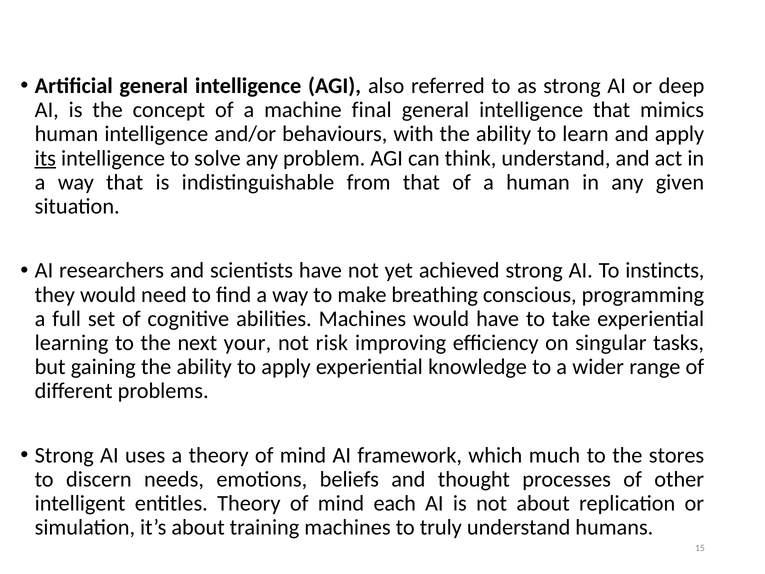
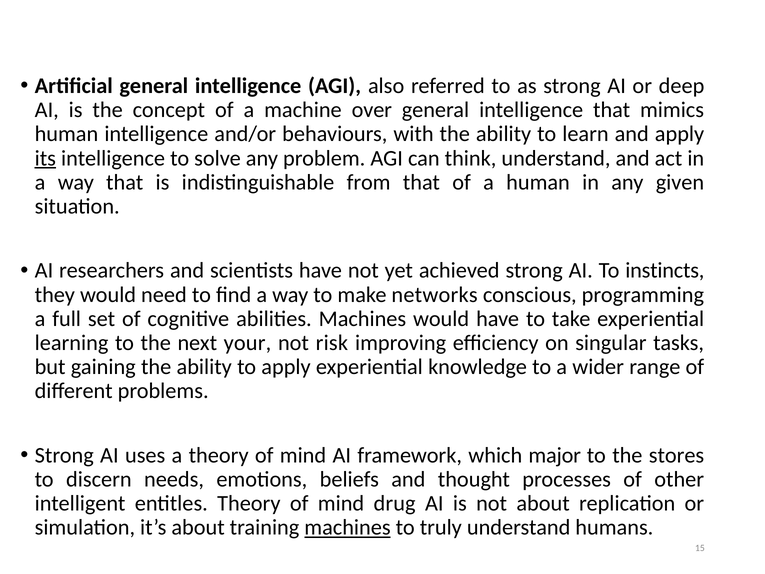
final: final -> over
breathing: breathing -> networks
much: much -> major
each: each -> drug
machines at (347, 527) underline: none -> present
